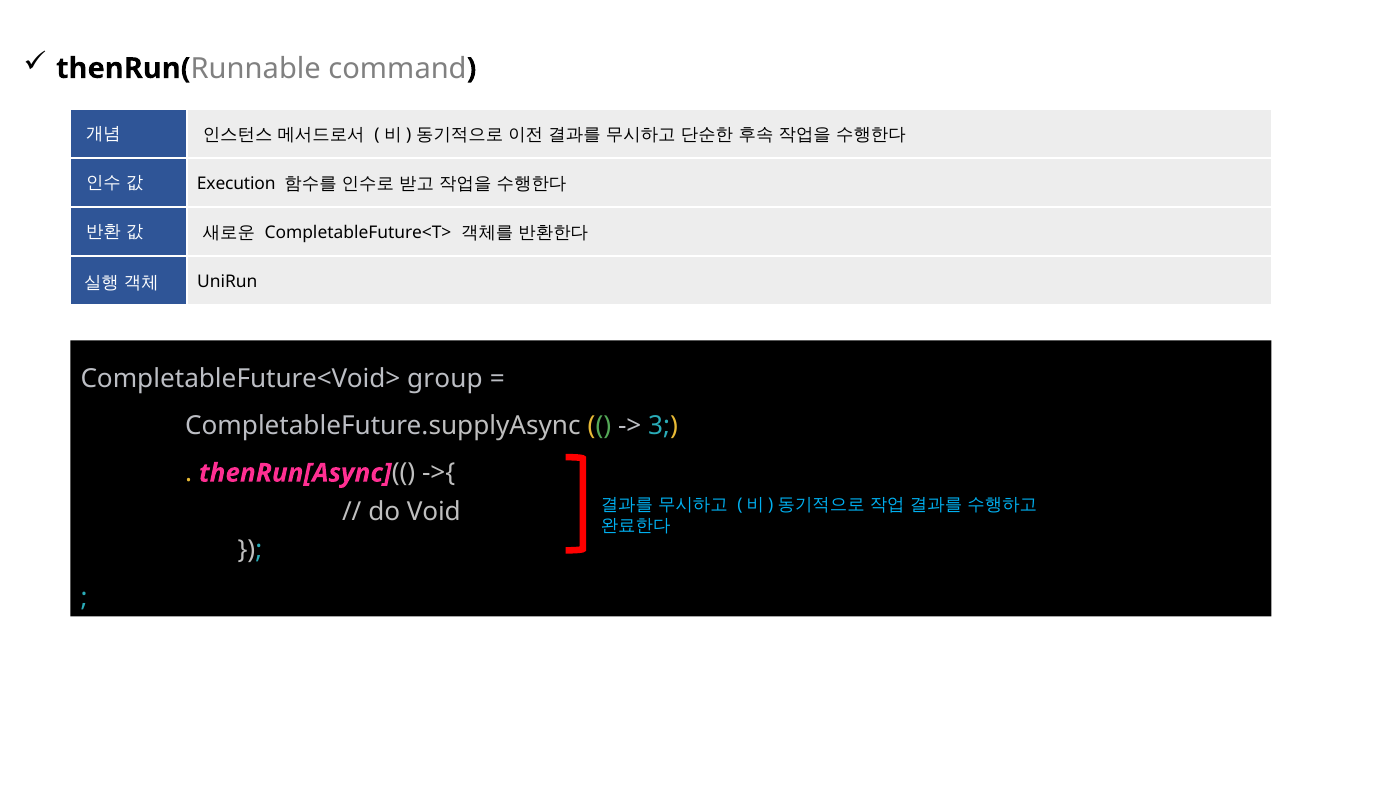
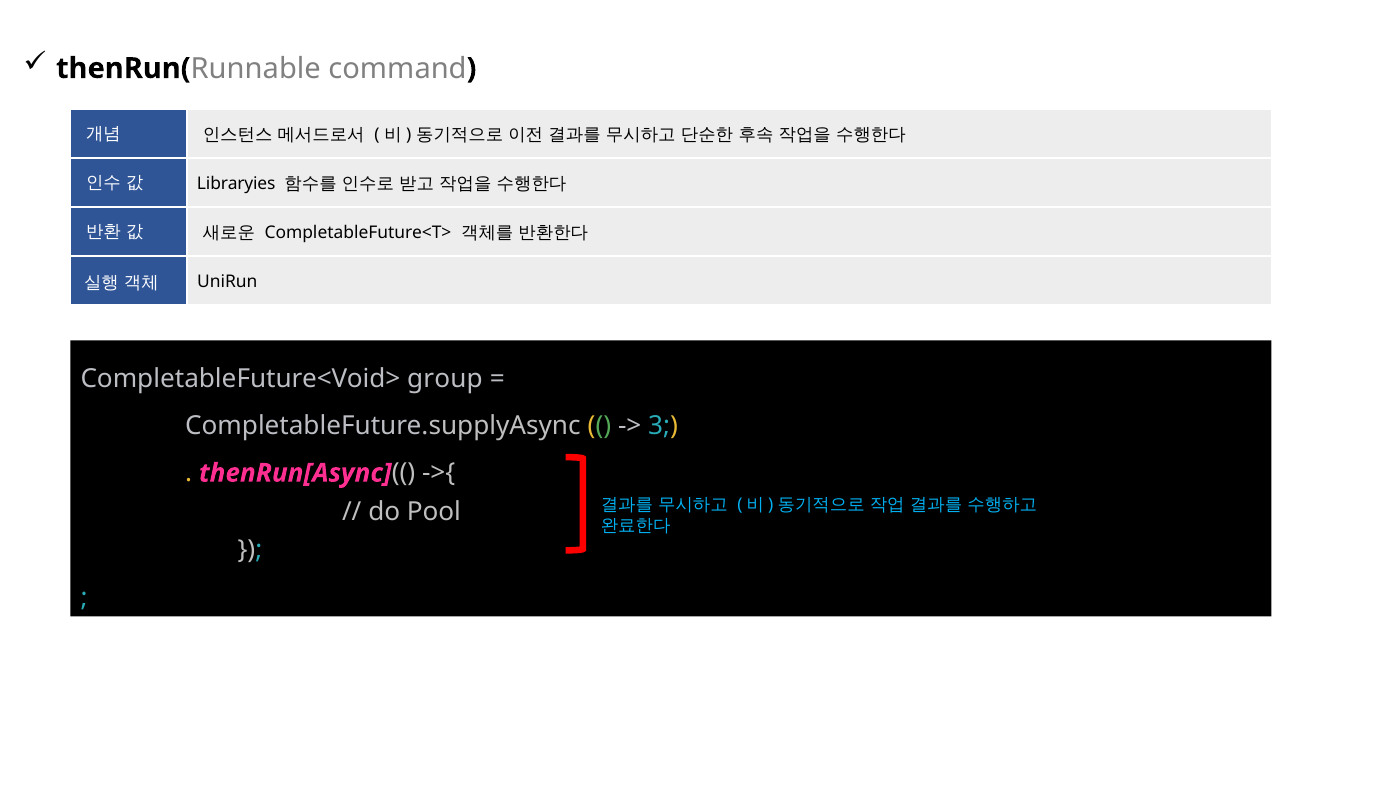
Execution: Execution -> Libraryies
Void: Void -> Pool
